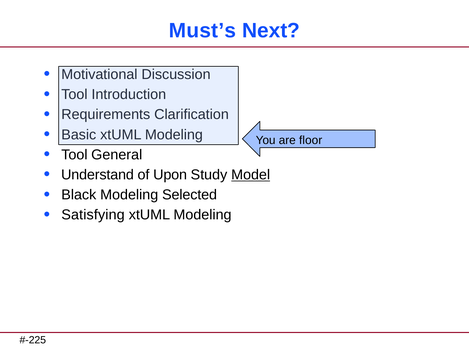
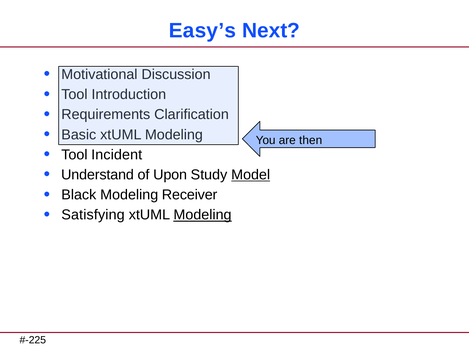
Must’s: Must’s -> Easy’s
floor: floor -> then
General: General -> Incident
Selected: Selected -> Receiver
Modeling at (203, 215) underline: none -> present
